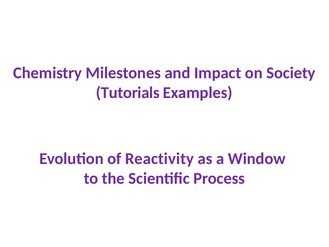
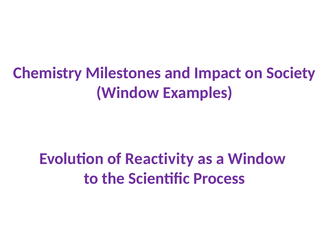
Tutorials at (128, 93): Tutorials -> Window
